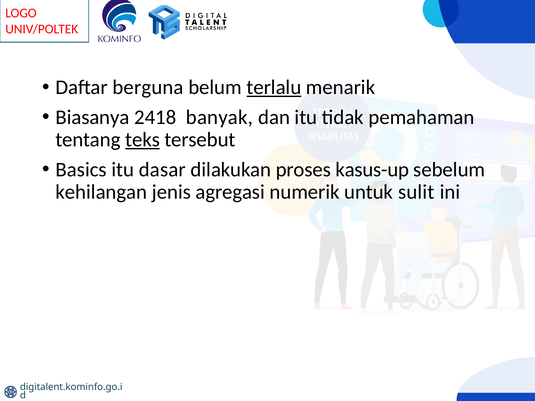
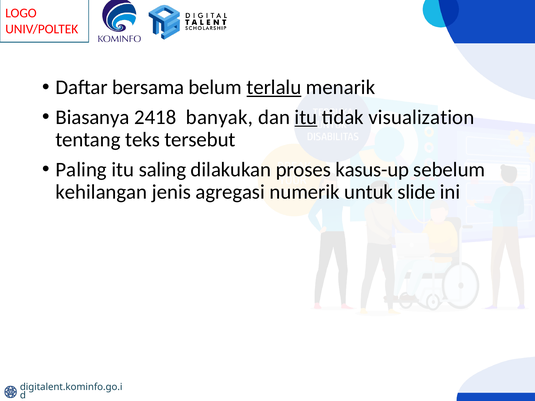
berguna: berguna -> bersama
itu at (306, 117) underline: none -> present
pemahaman: pemahaman -> visualization
teks underline: present -> none
Basics: Basics -> Paling
dasar: dasar -> saling
sulit: sulit -> slide
